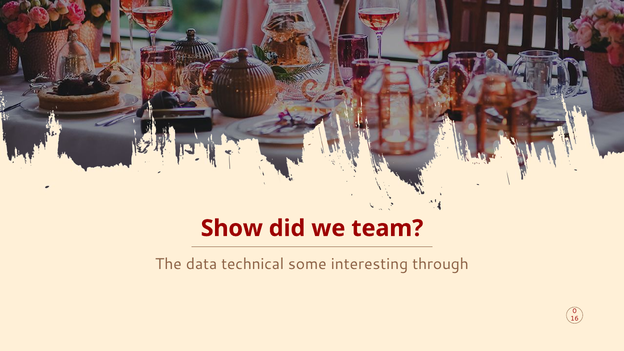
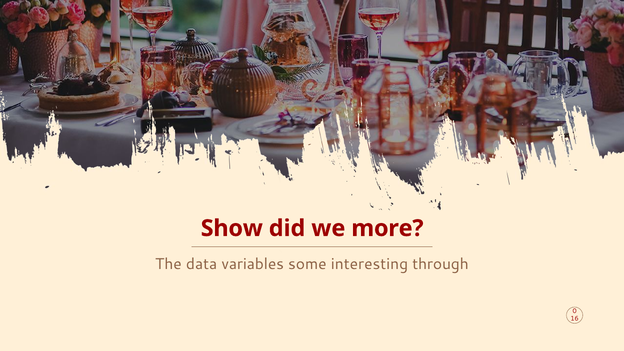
team: team -> more
technical: technical -> variables
